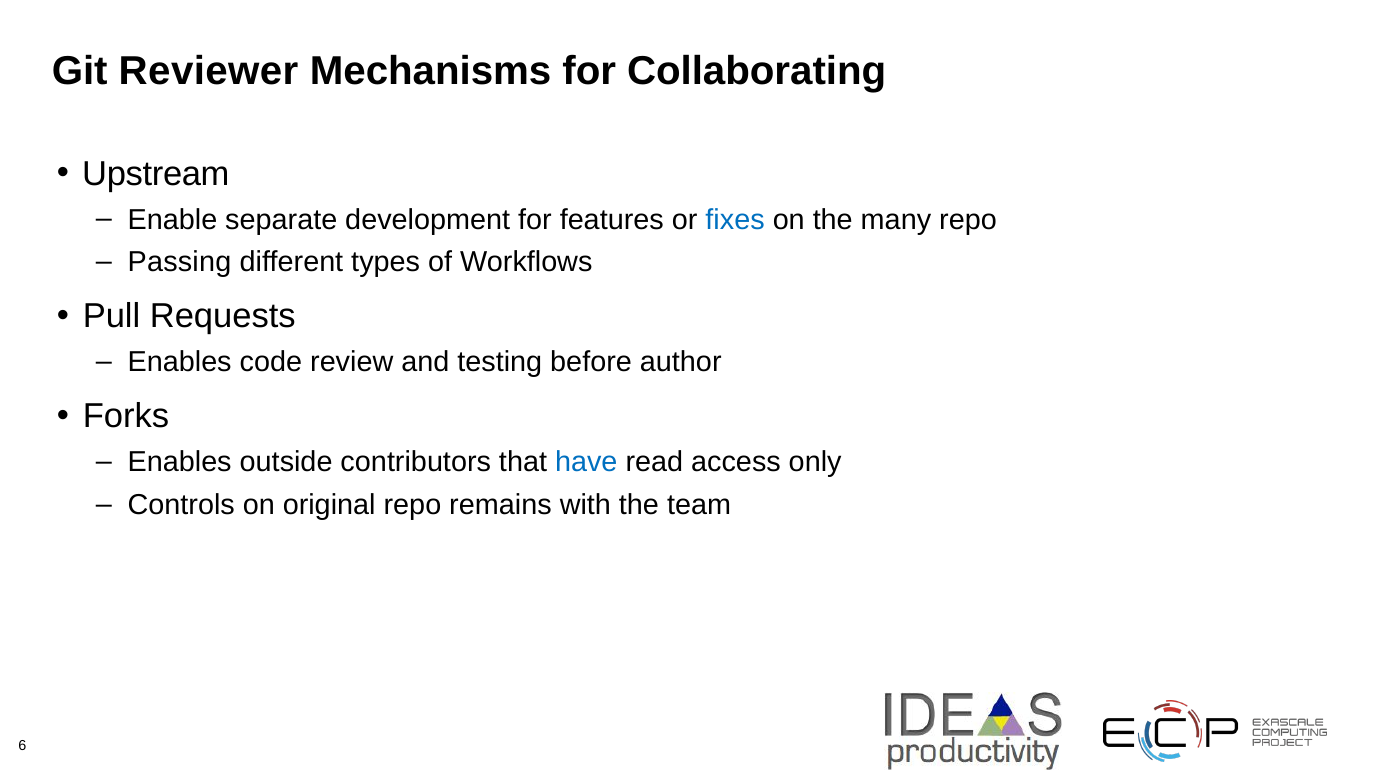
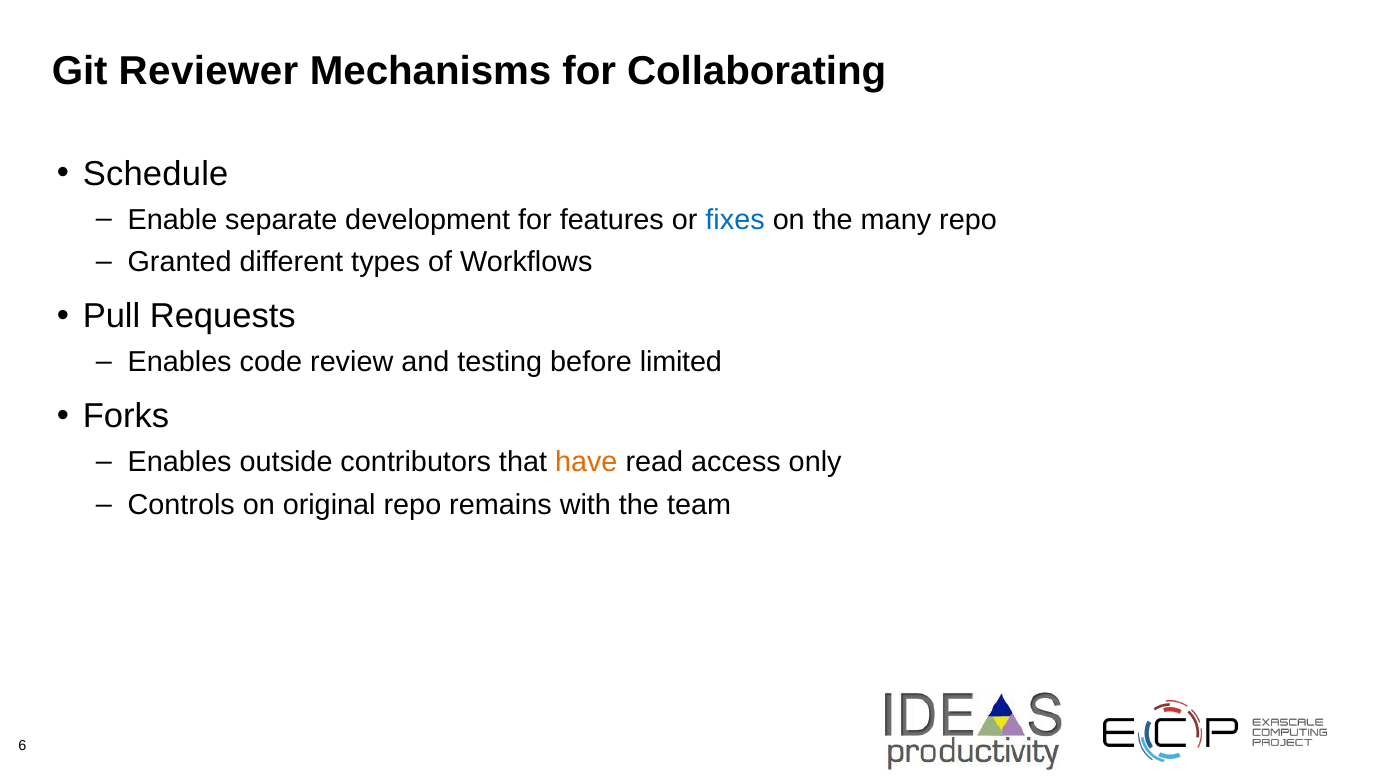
Upstream: Upstream -> Schedule
Passing: Passing -> Granted
author: author -> limited
have colour: blue -> orange
